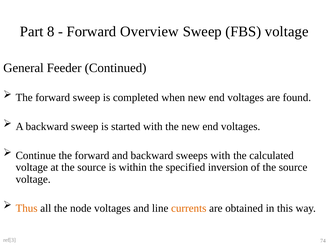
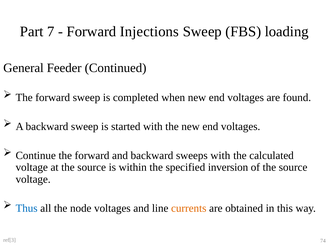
8: 8 -> 7
Overview: Overview -> Injections
FBS voltage: voltage -> loading
Thus colour: orange -> blue
